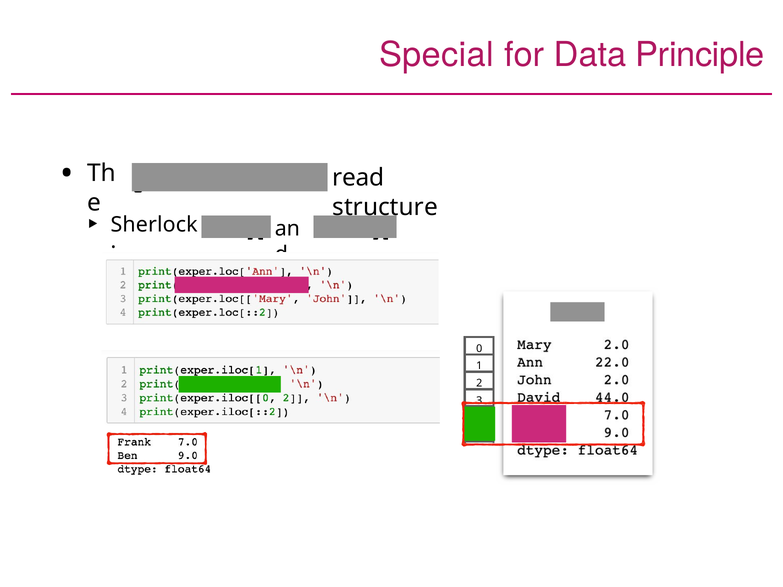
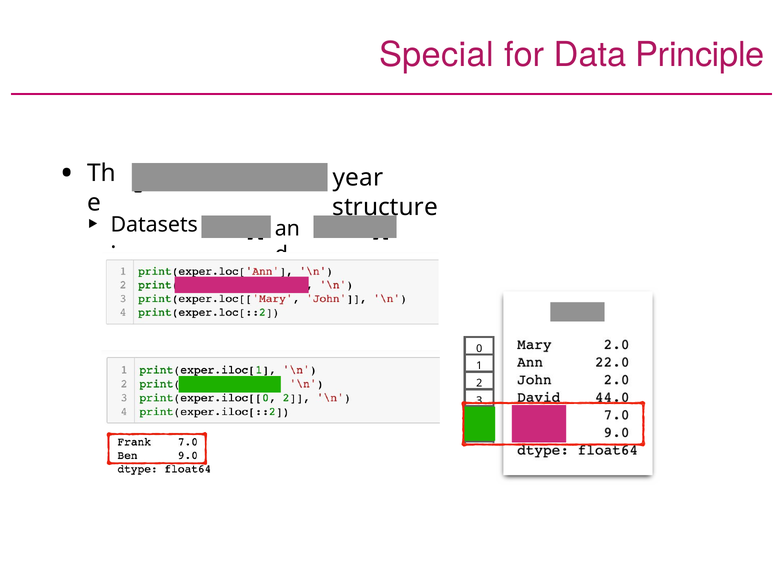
read: read -> year
Sherlock: Sherlock -> Datasets
